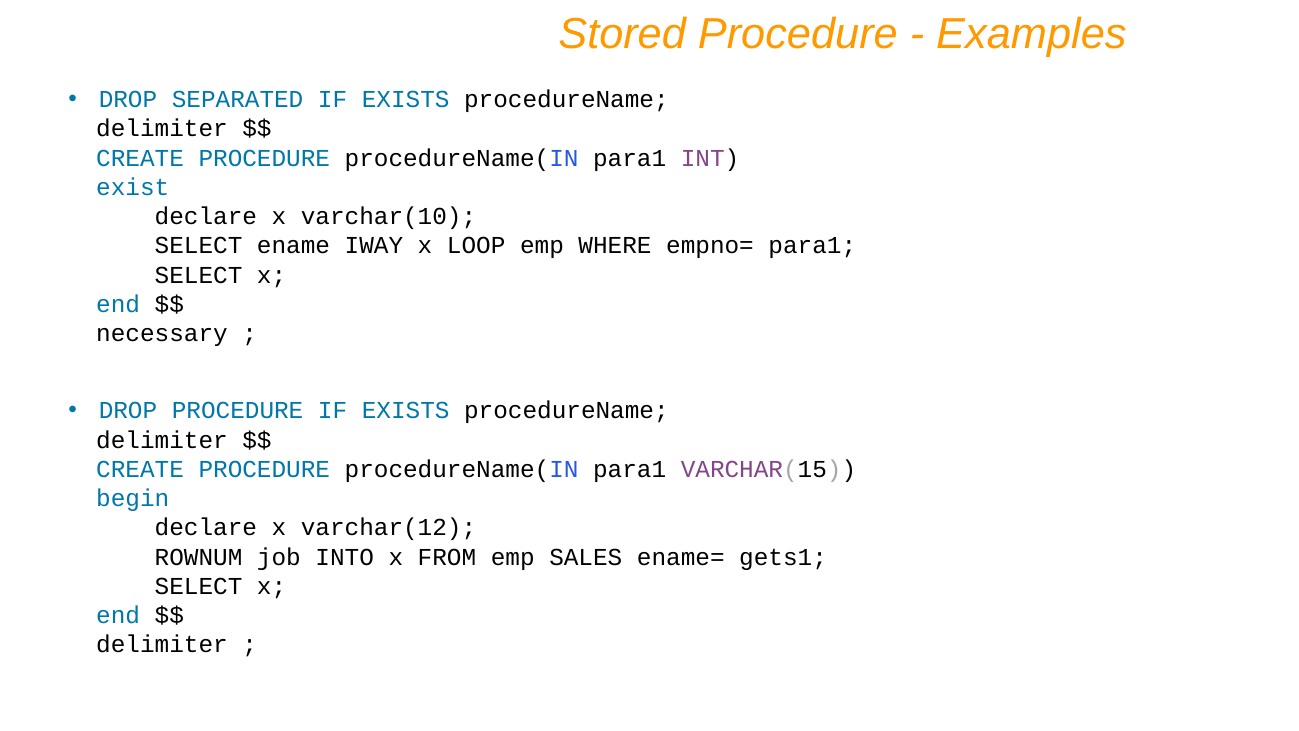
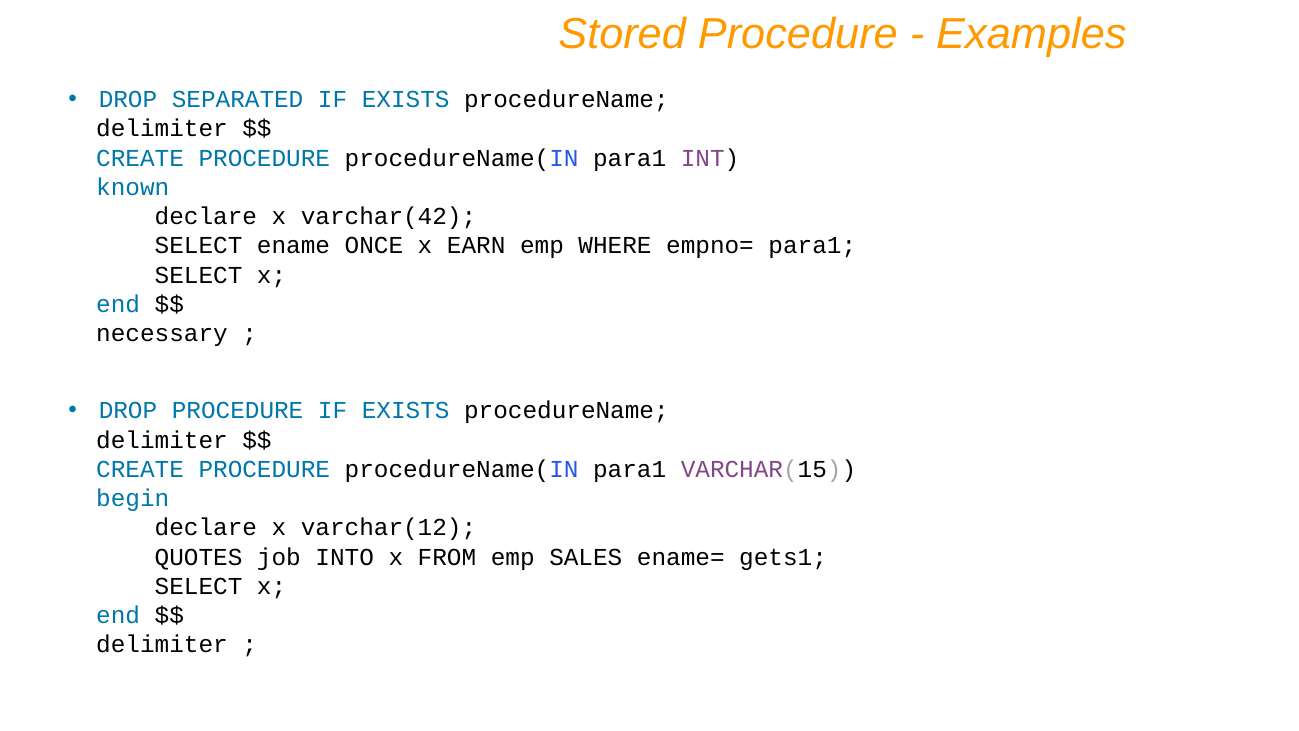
exist: exist -> known
varchar(10: varchar(10 -> varchar(42
IWAY: IWAY -> ONCE
LOOP: LOOP -> EARN
ROWNUM: ROWNUM -> QUOTES
